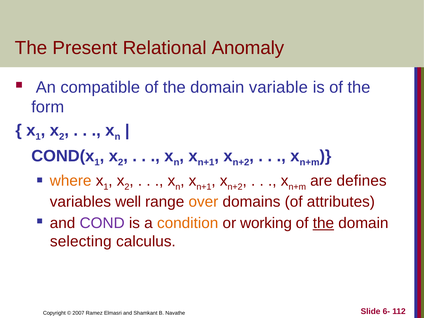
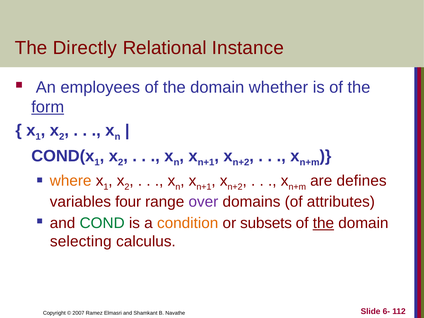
Present: Present -> Directly
Anomaly: Anomaly -> Instance
compatible: compatible -> employees
variable: variable -> whether
form underline: none -> present
well: well -> four
over colour: orange -> purple
COND colour: purple -> green
working: working -> subsets
